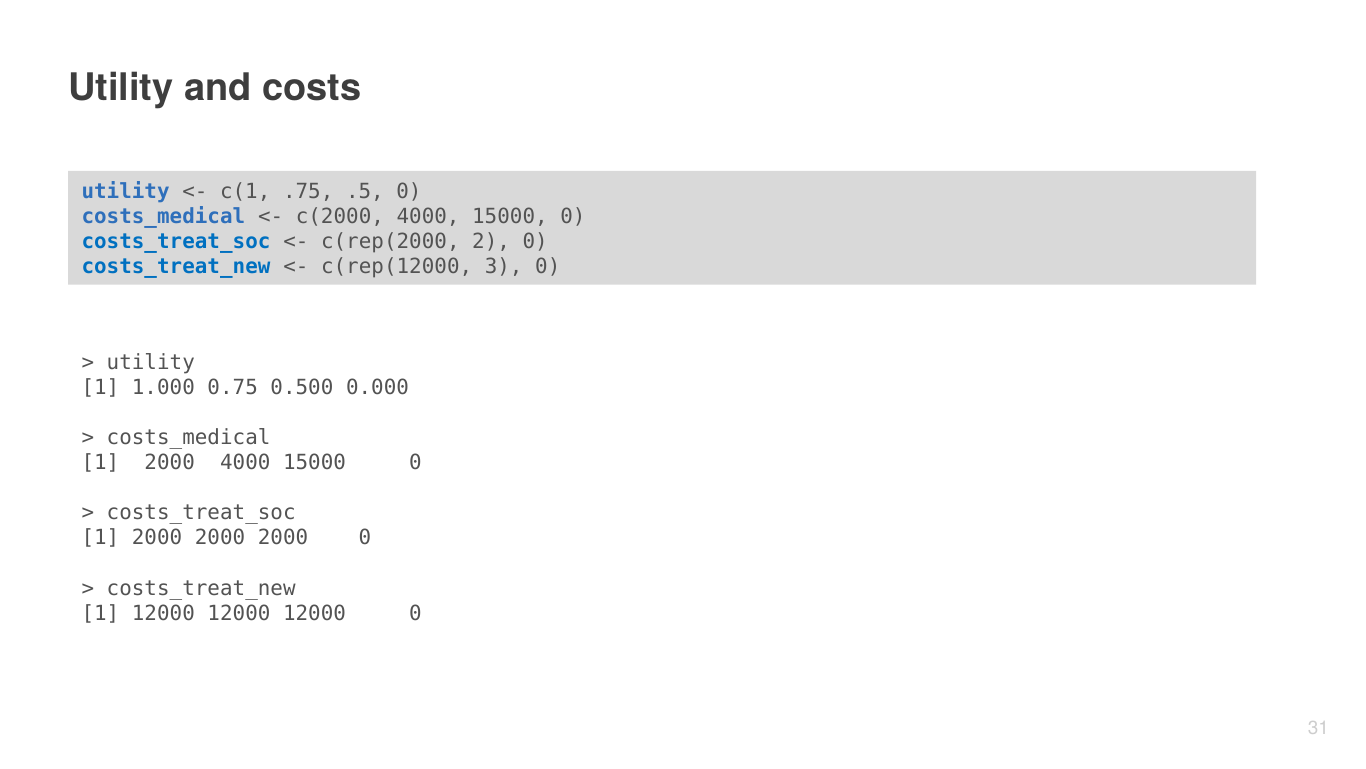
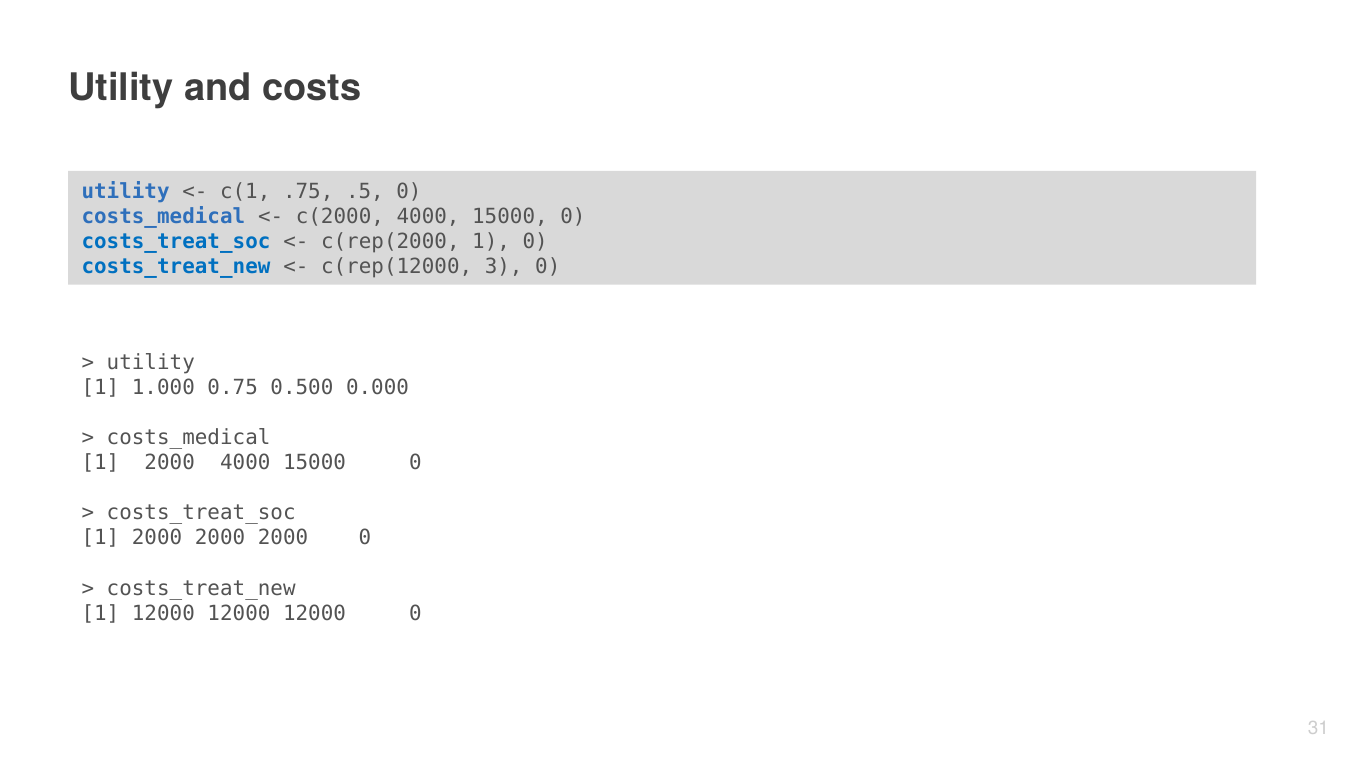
c(rep(2000 2: 2 -> 1
